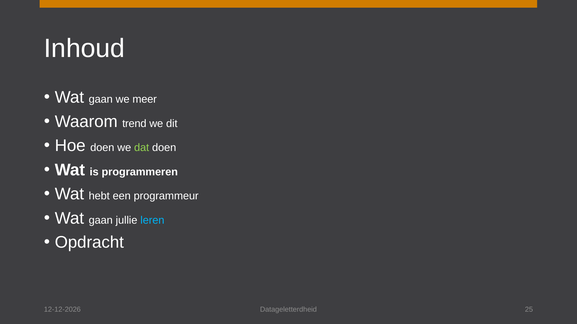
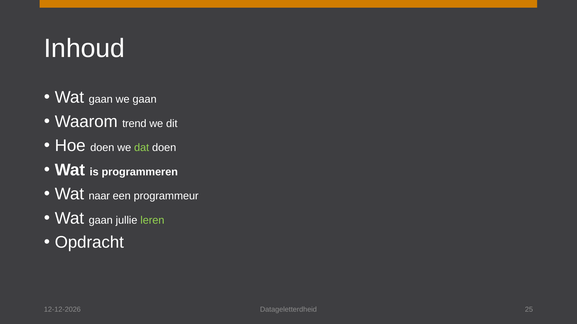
we meer: meer -> gaan
hebt: hebt -> naar
leren colour: light blue -> light green
